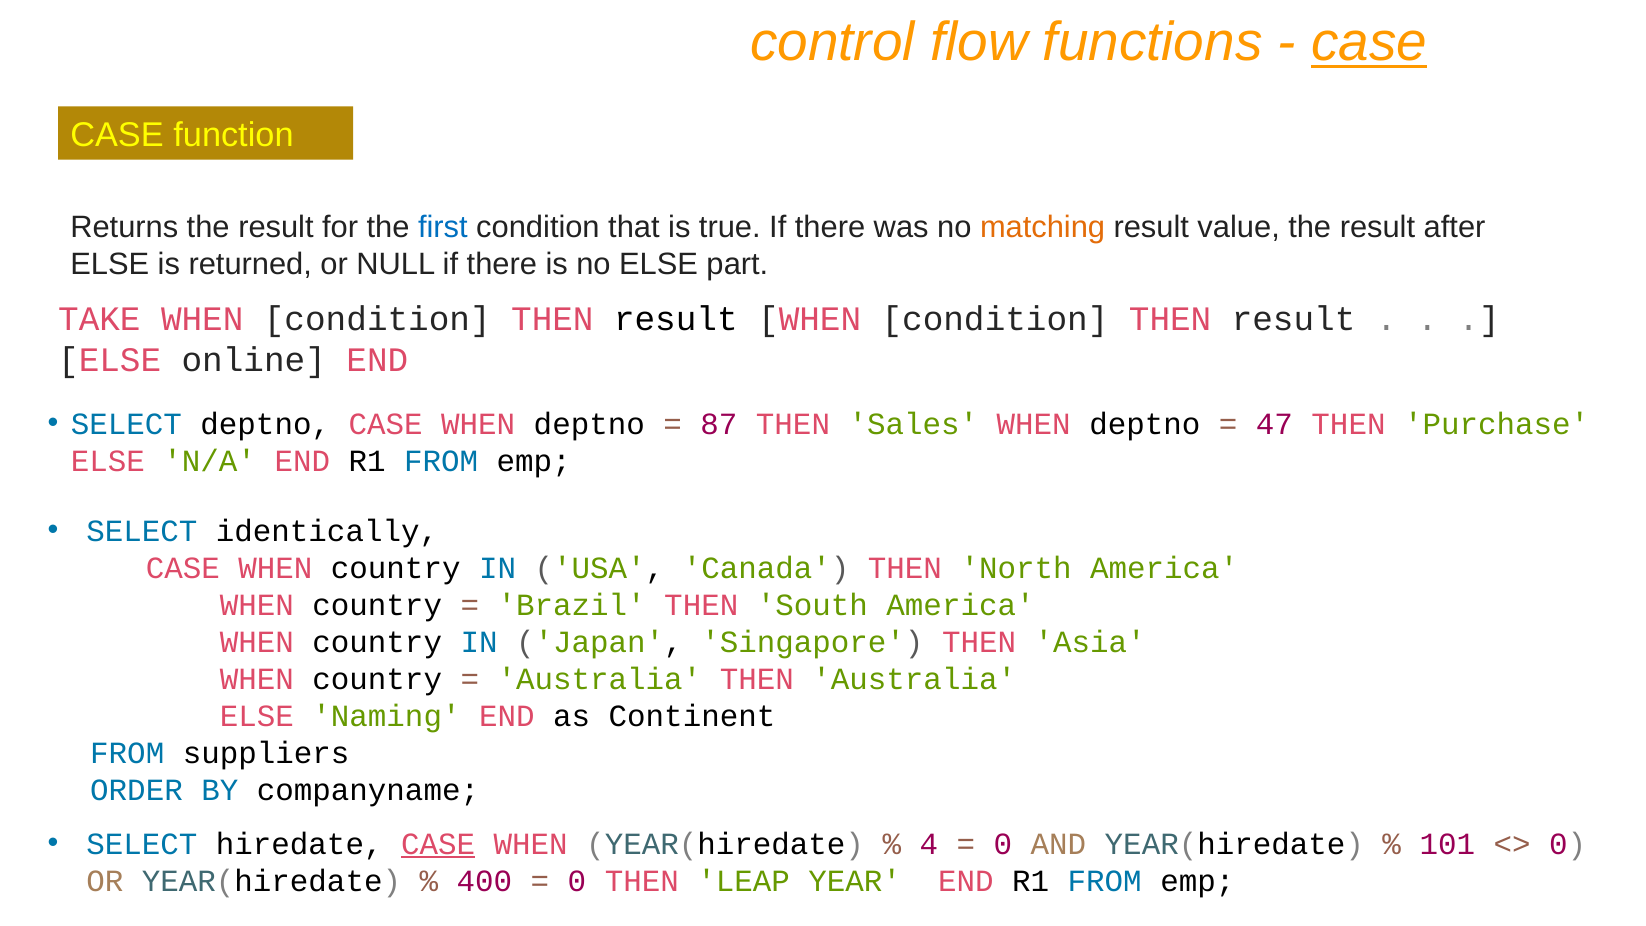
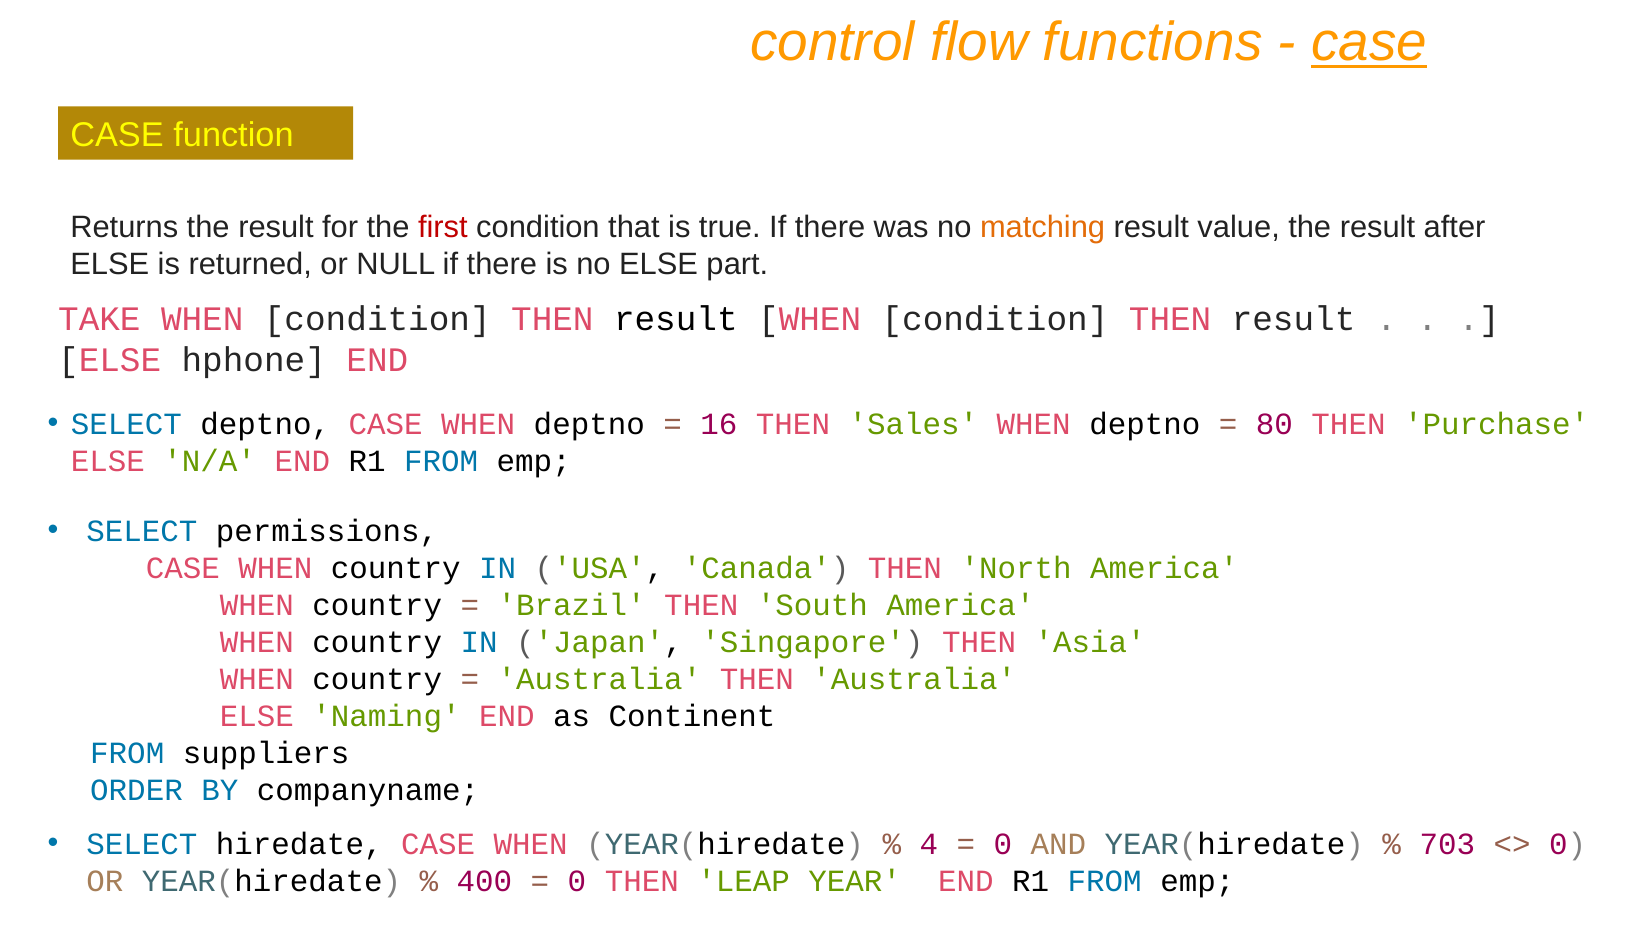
first colour: blue -> red
online: online -> hphone
87: 87 -> 16
47: 47 -> 80
identically: identically -> permissions
CASE at (438, 844) underline: present -> none
101: 101 -> 703
